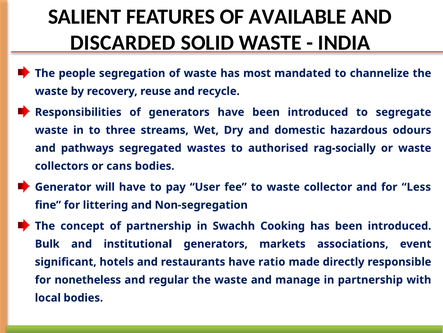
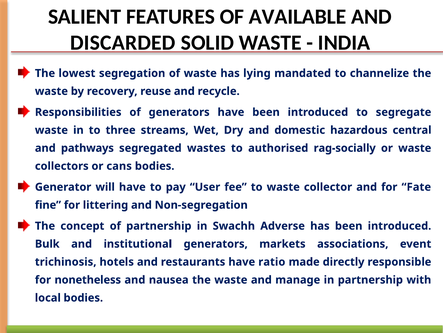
people: people -> lowest
most: most -> lying
odours: odours -> central
Less: Less -> Fate
Cooking: Cooking -> Adverse
significant: significant -> trichinosis
regular: regular -> nausea
